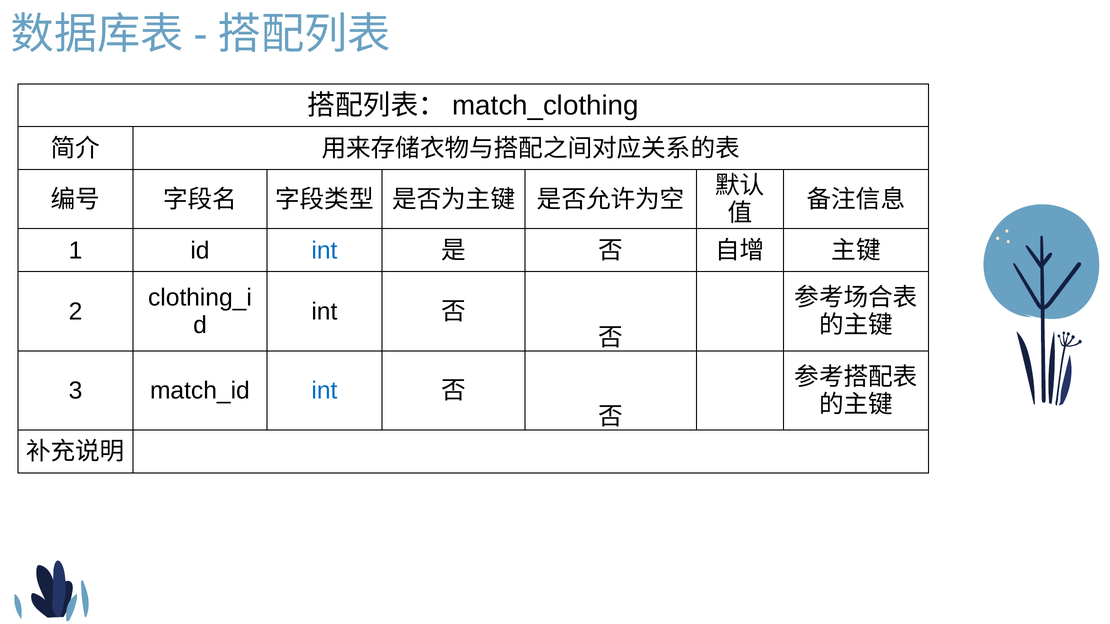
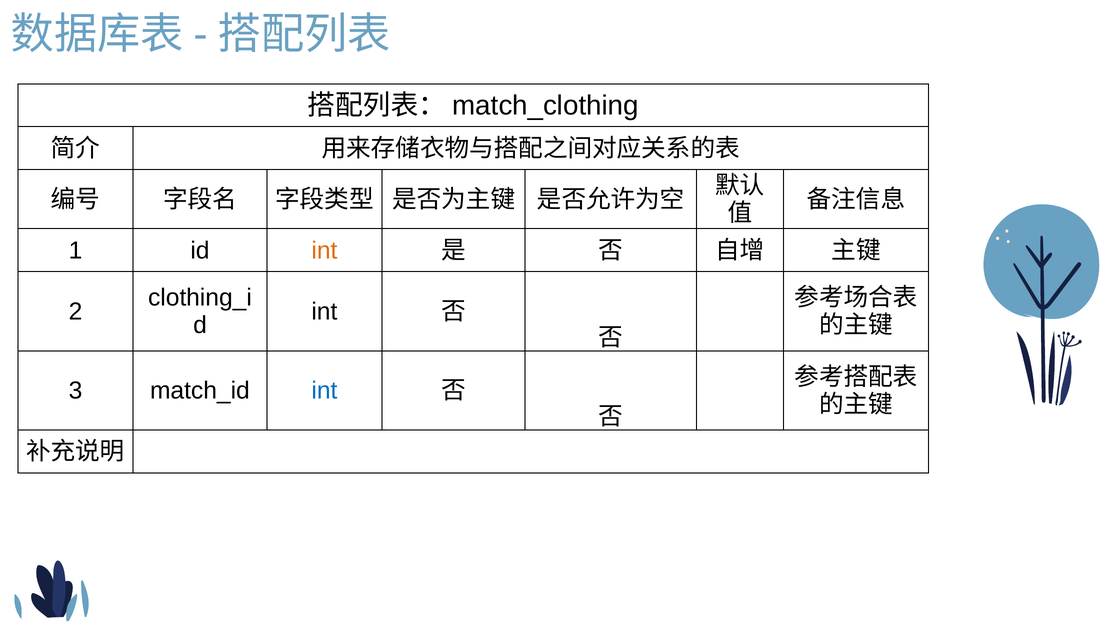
int at (324, 251) colour: blue -> orange
